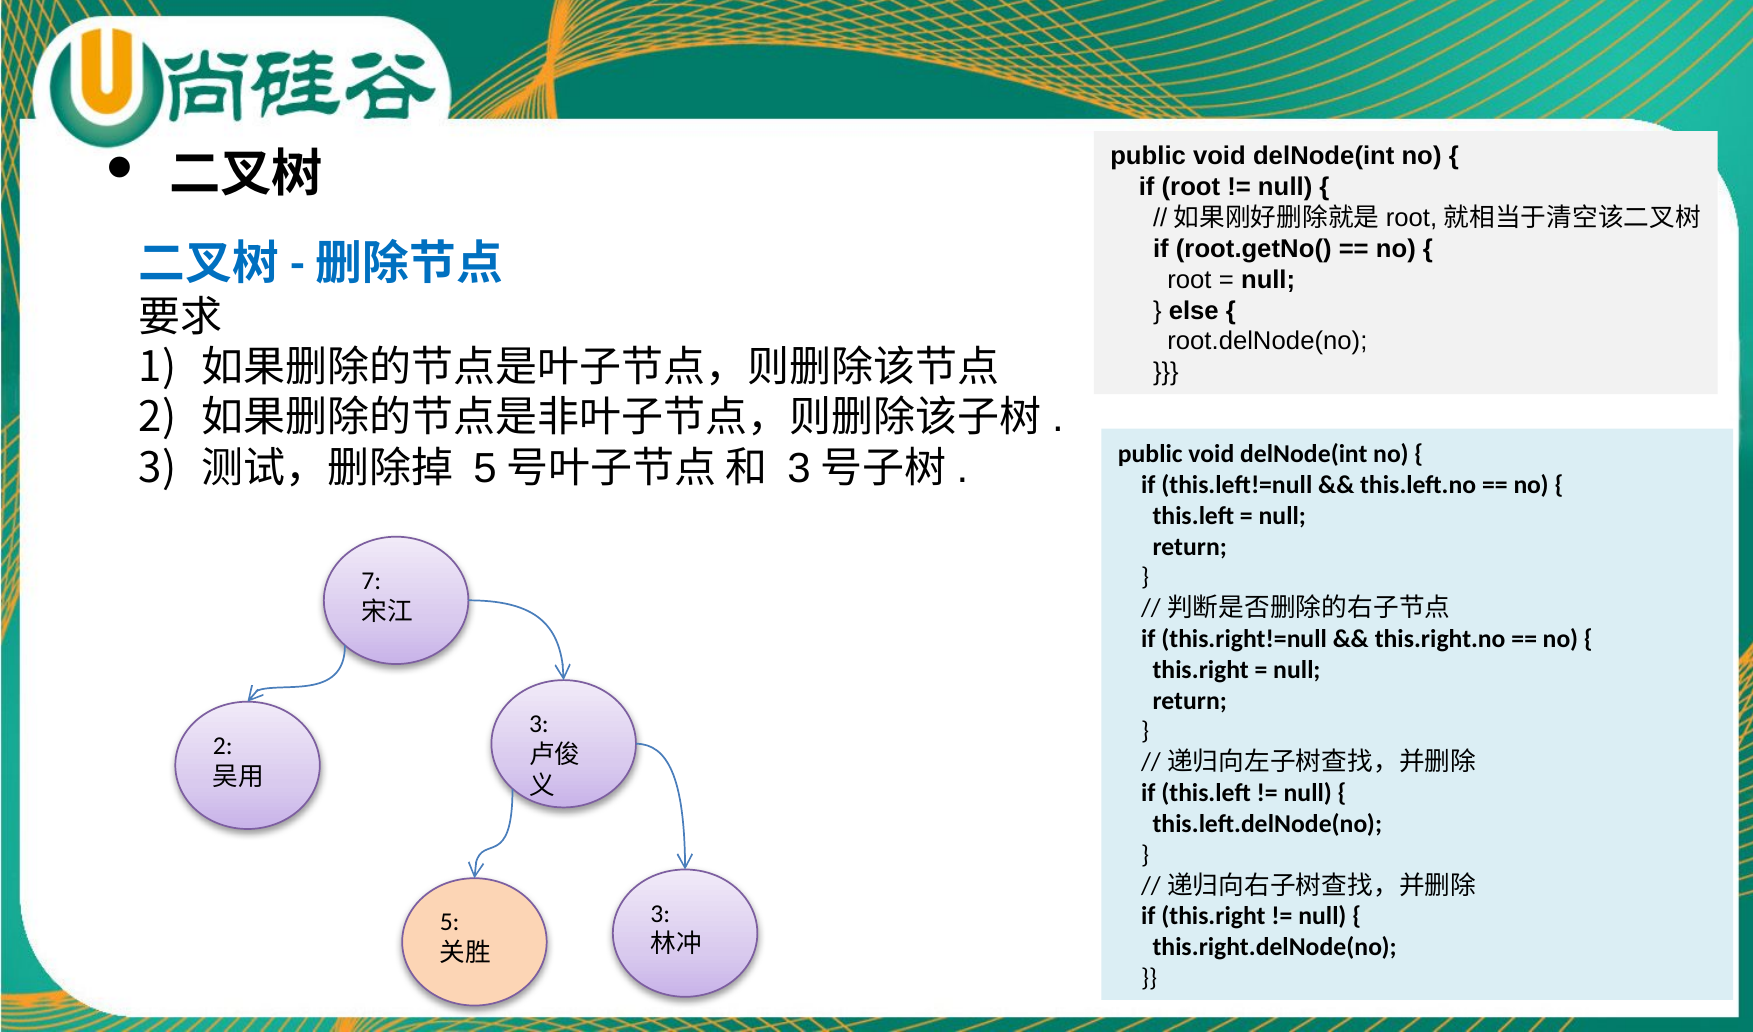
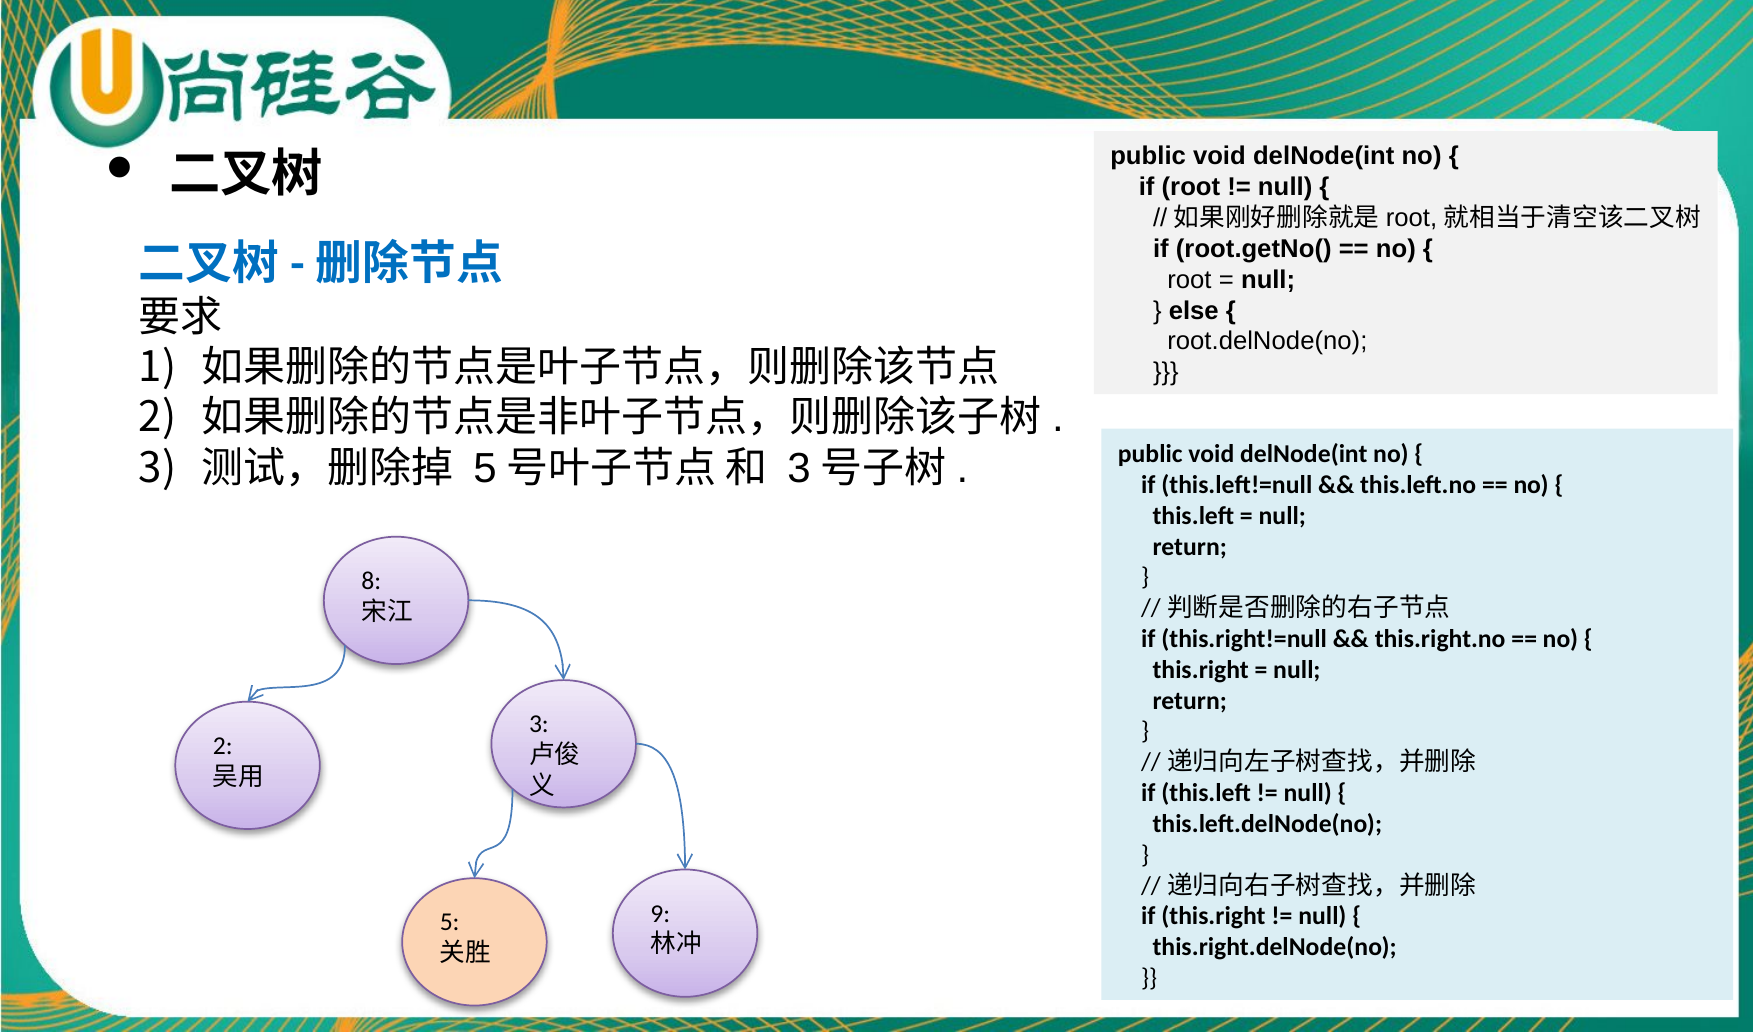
7: 7 -> 8
3 at (660, 914): 3 -> 9
